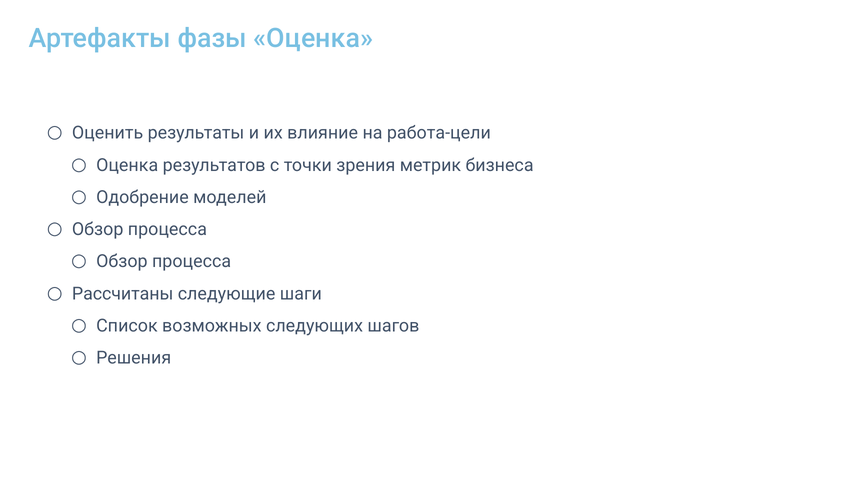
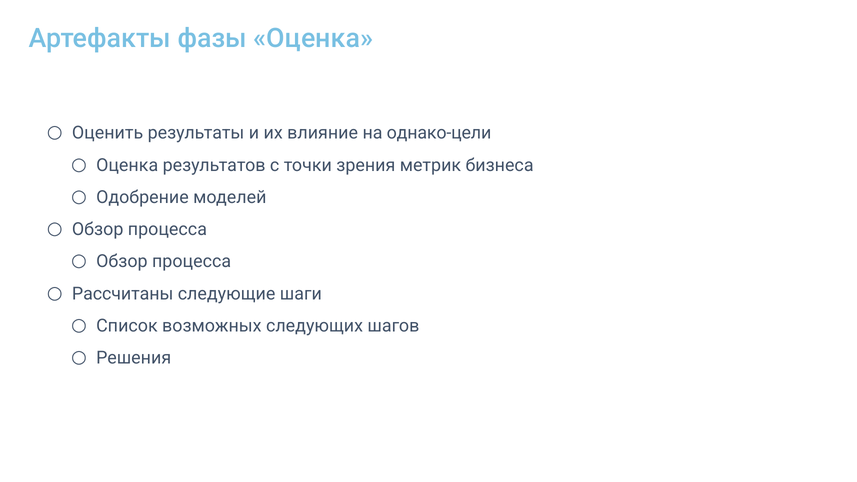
работа-цели: работа-цели -> однако-цели
